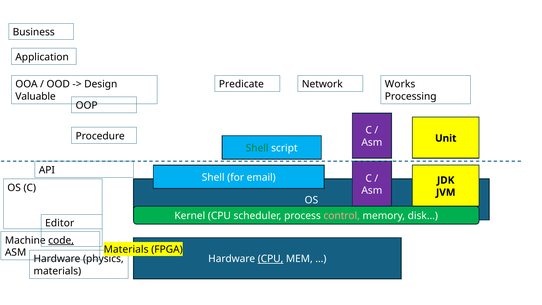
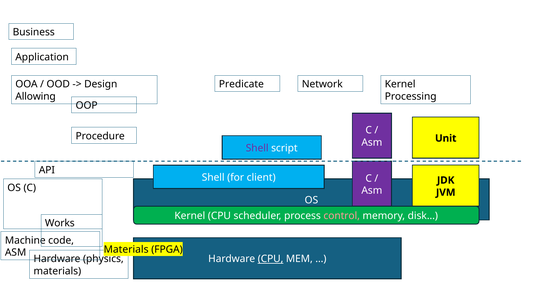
Network Works: Works -> Kernel
Valuable: Valuable -> Allowing
Shell at (257, 148) colour: green -> purple
email: email -> client
Editor: Editor -> Works
code underline: present -> none
